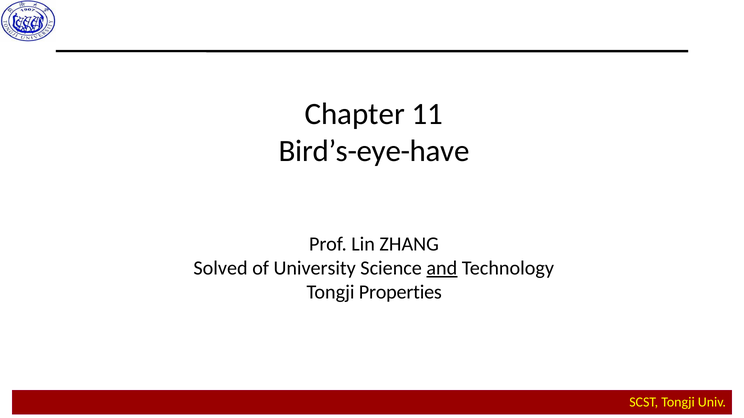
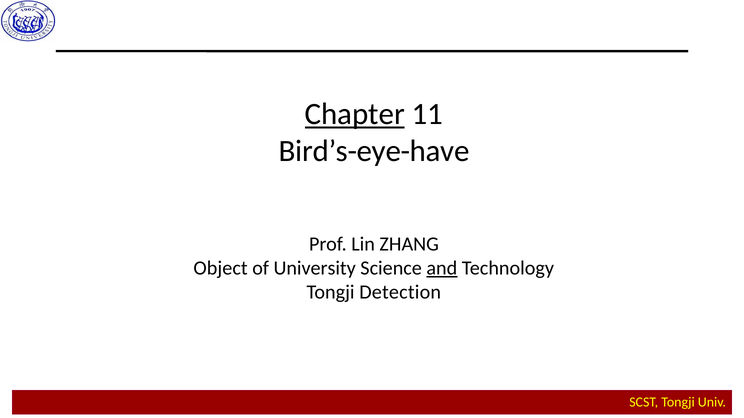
Chapter underline: none -> present
Solved: Solved -> Object
Properties: Properties -> Detection
